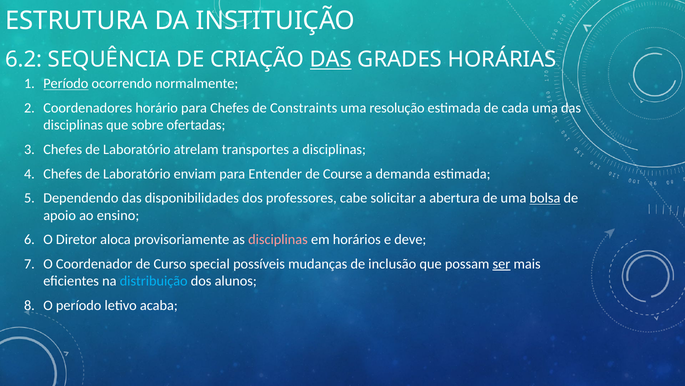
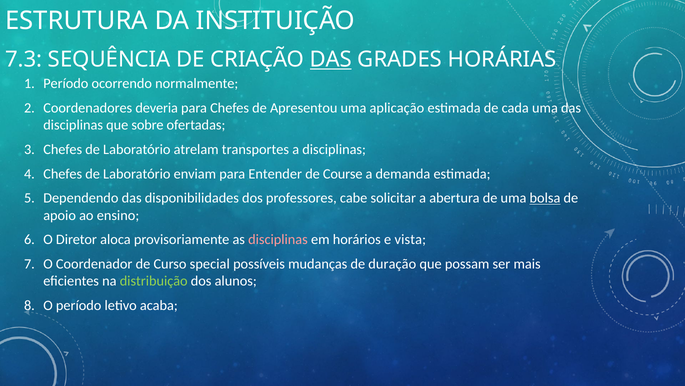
6.2: 6.2 -> 7.3
Período at (66, 83) underline: present -> none
horário: horário -> deveria
Constraints: Constraints -> Apresentou
resolução: resolução -> aplicação
deve: deve -> vista
inclusão: inclusão -> duração
ser underline: present -> none
distribuição colour: light blue -> light green
